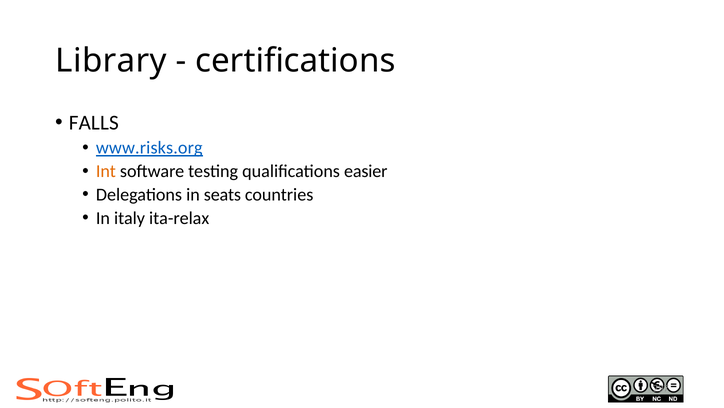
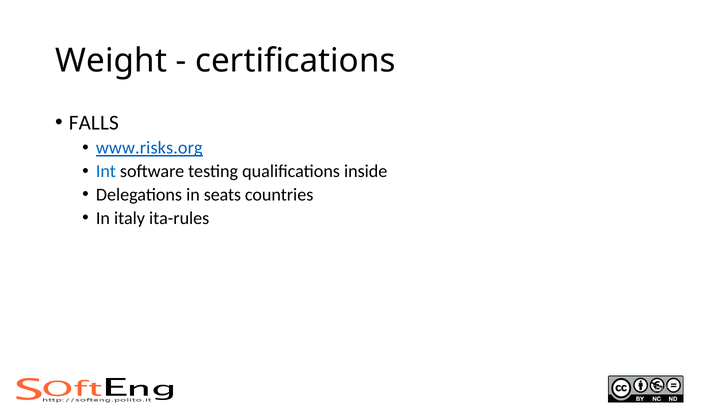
Library: Library -> Weight
Int colour: orange -> blue
easier: easier -> inside
ita-relax: ita-relax -> ita-rules
